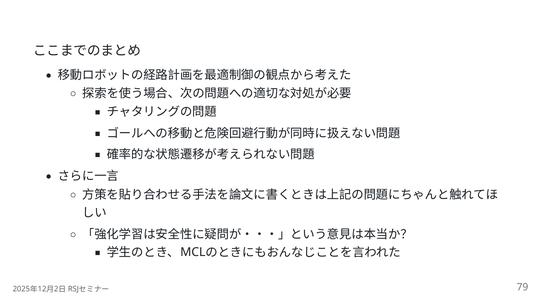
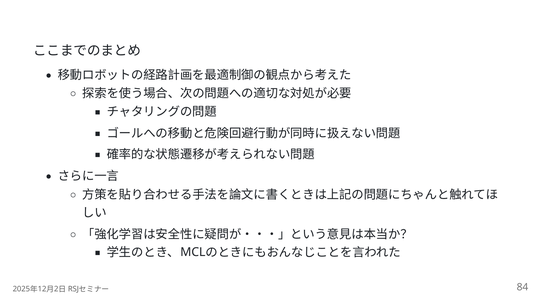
79: 79 -> 84
